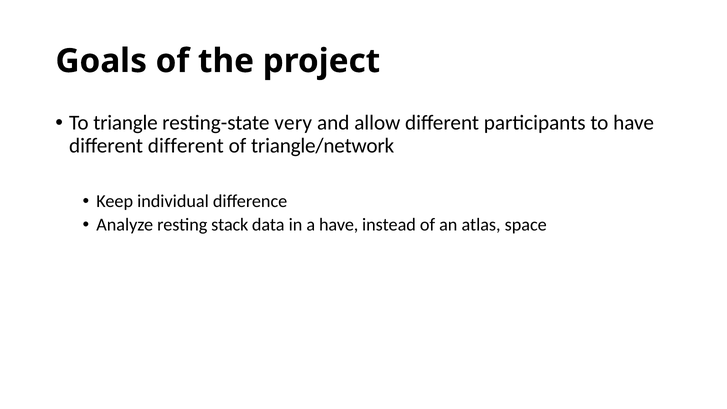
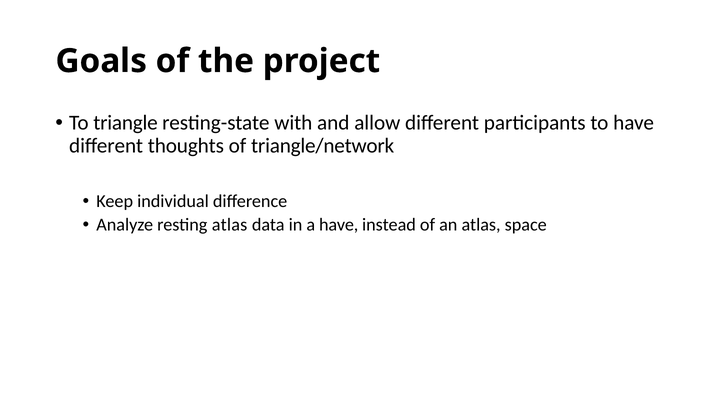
very: very -> with
different different: different -> thoughts
resting stack: stack -> atlas
